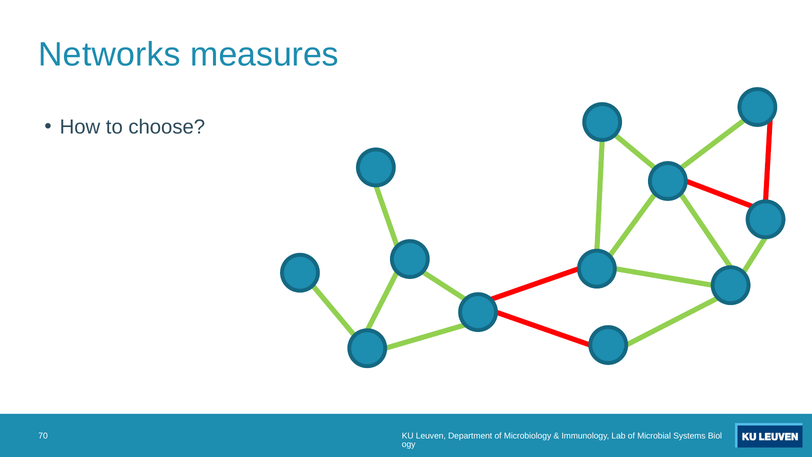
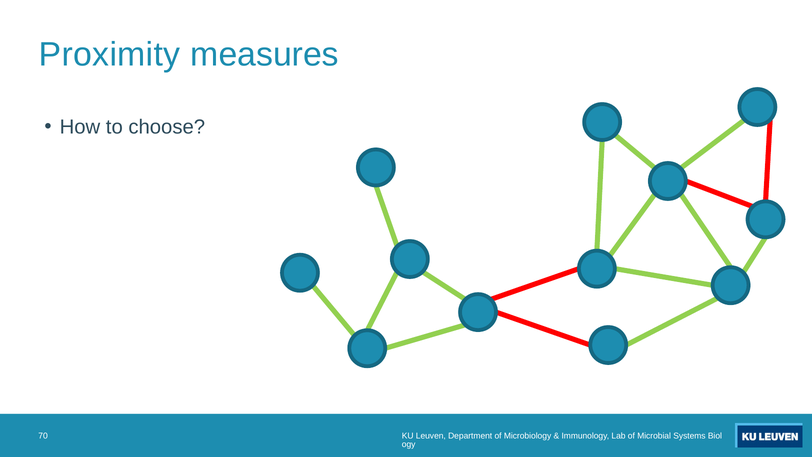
Networks: Networks -> Proximity
